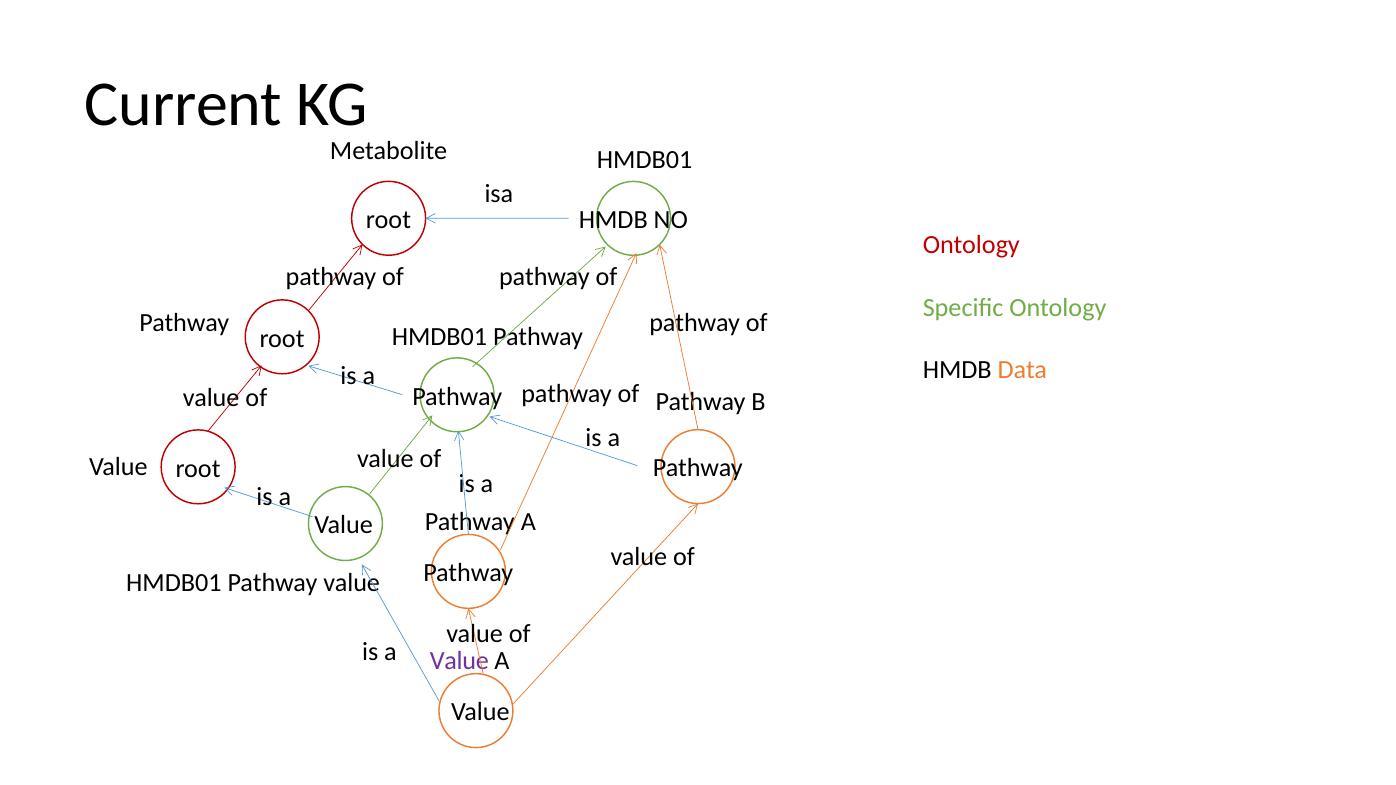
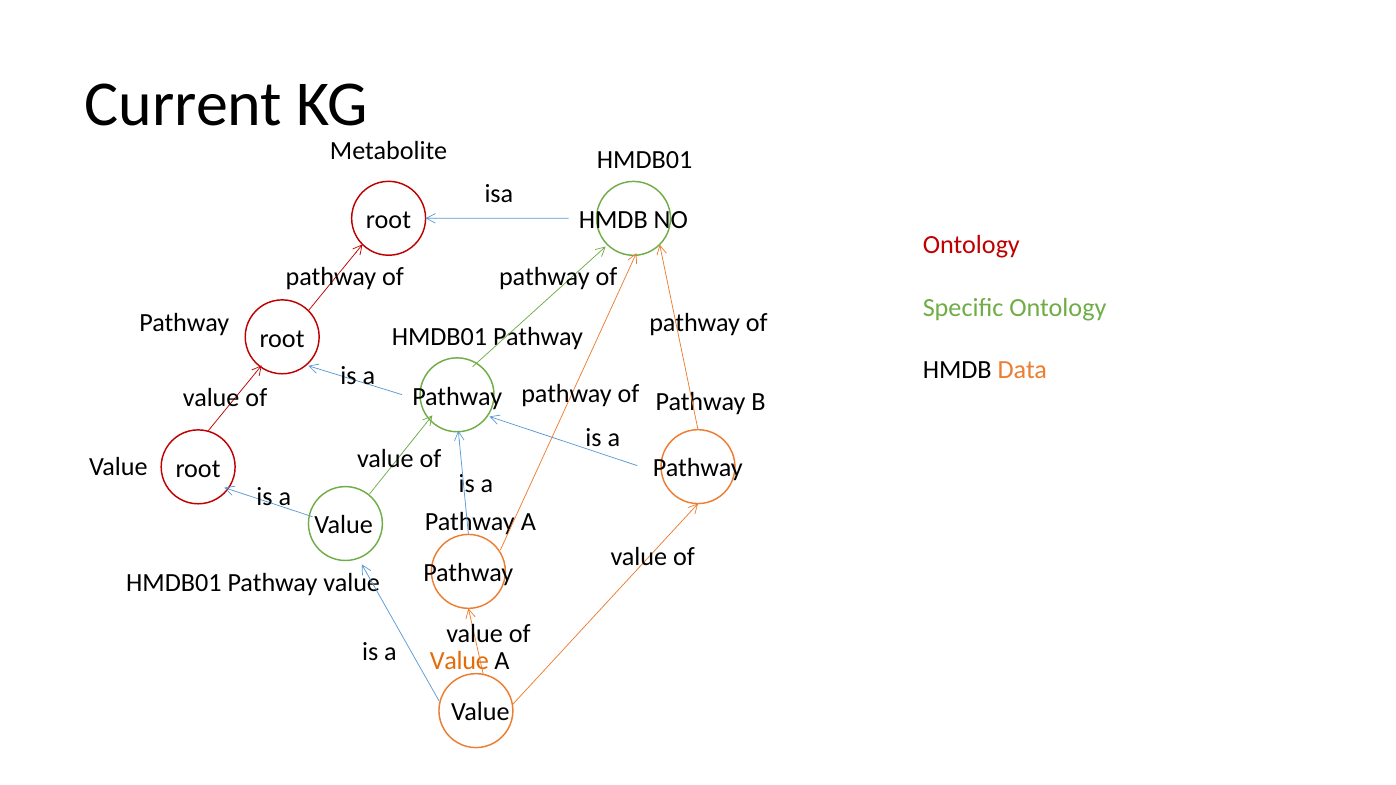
Value at (459, 662) colour: purple -> orange
